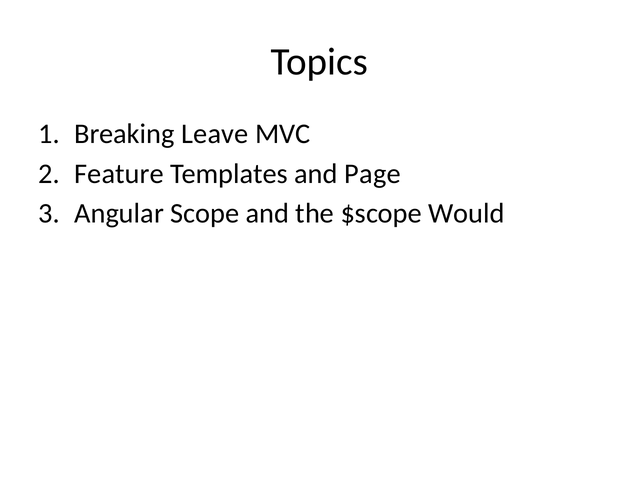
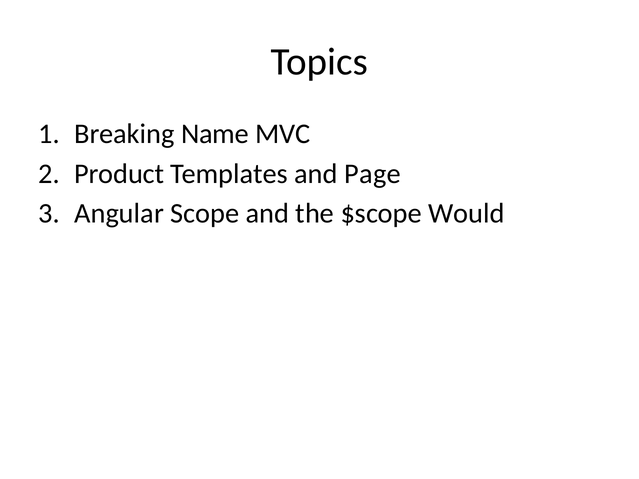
Leave: Leave -> Name
Feature: Feature -> Product
